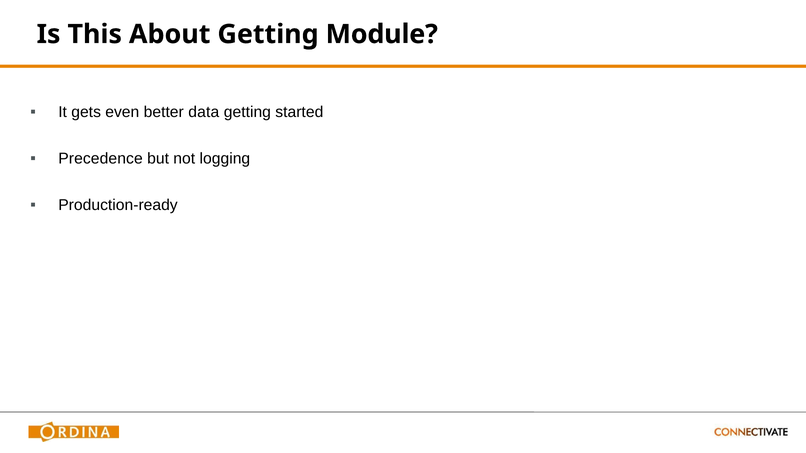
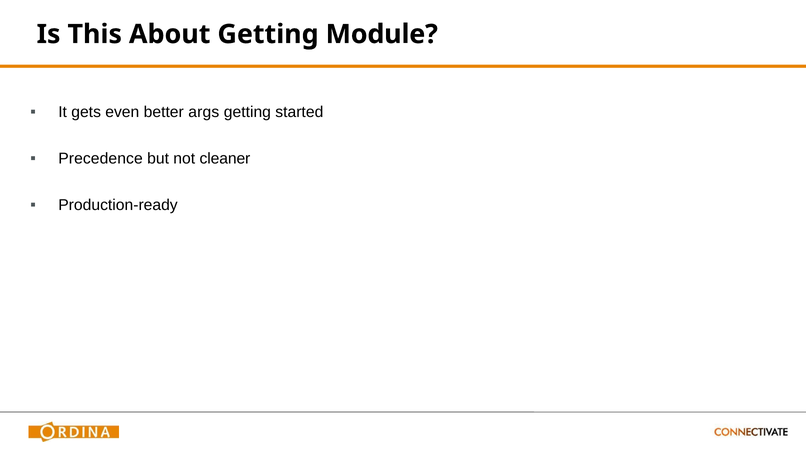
data: data -> args
logging: logging -> cleaner
